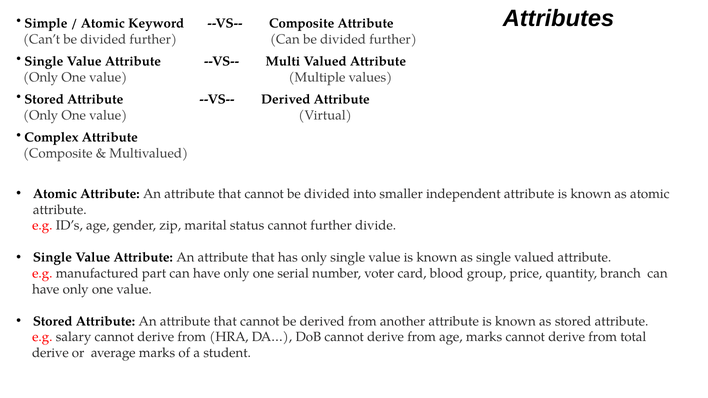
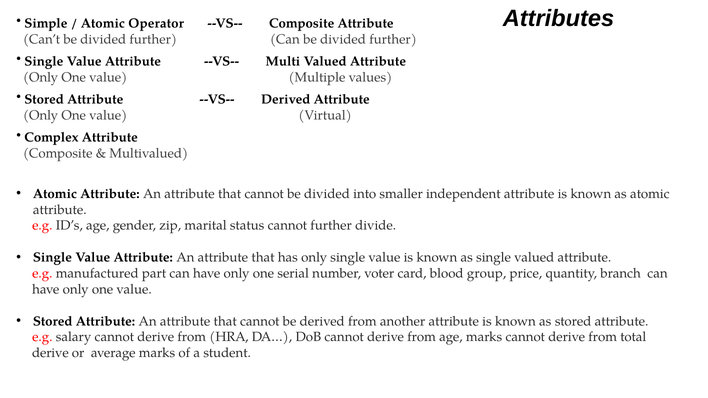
Keyword: Keyword -> Operator
